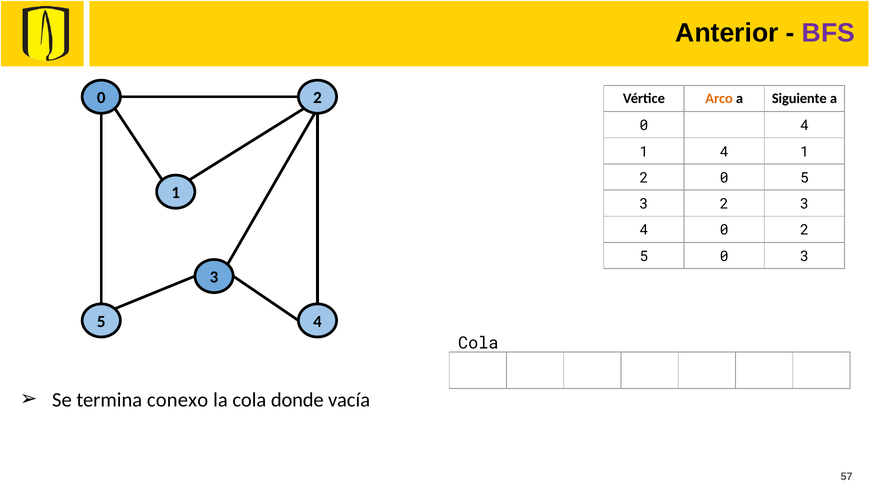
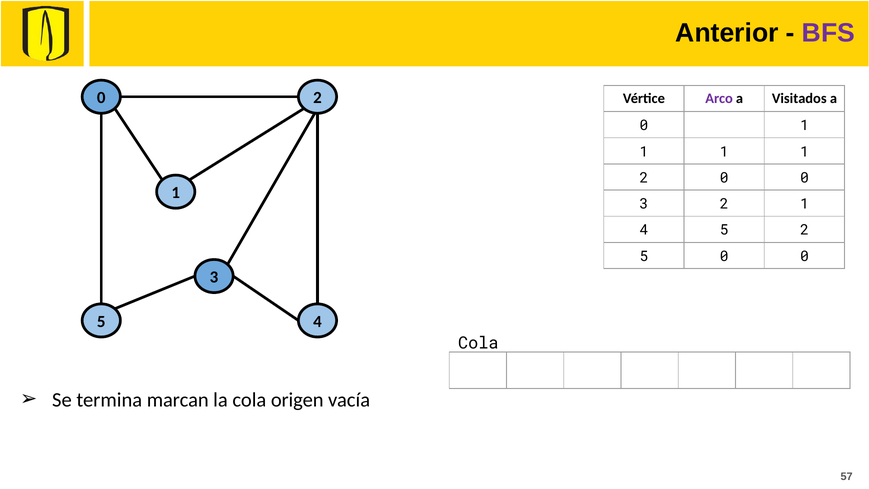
Arco colour: orange -> purple
Siguiente: Siguiente -> Visitados
4 at (804, 126): 4 -> 1
4 at (724, 152): 4 -> 1
2 0 5: 5 -> 0
2 3: 3 -> 1
4 0: 0 -> 5
5 0 3: 3 -> 0
conexo: conexo -> marcan
donde: donde -> origen
